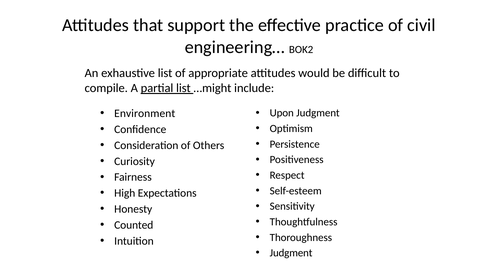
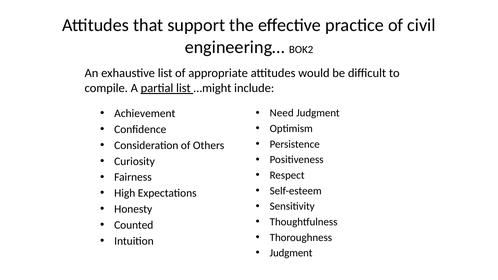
Upon: Upon -> Need
Environment: Environment -> Achievement
